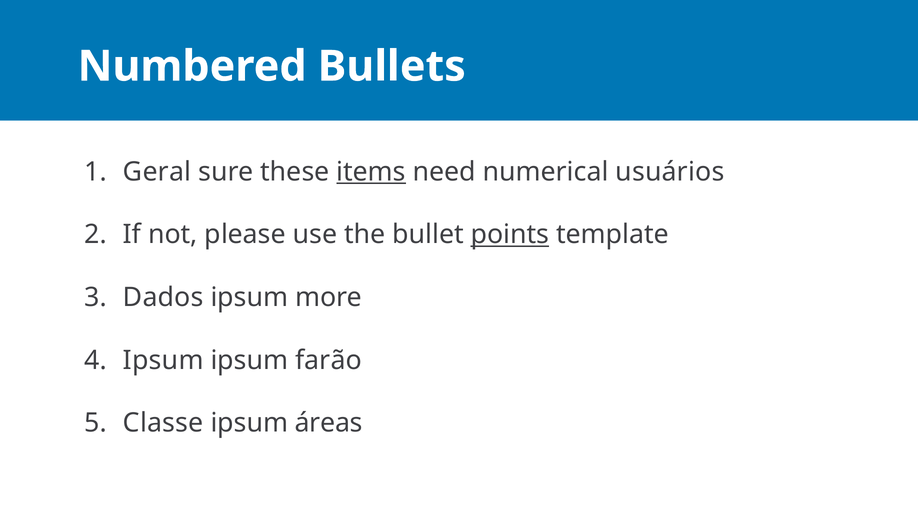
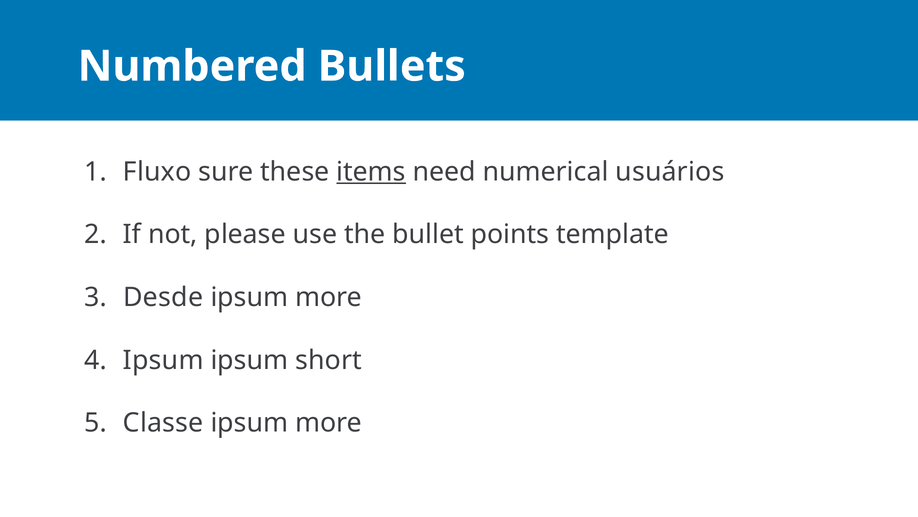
Geral: Geral -> Fluxo
points underline: present -> none
Dados: Dados -> Desde
farão: farão -> short
áreas at (329, 423): áreas -> more
